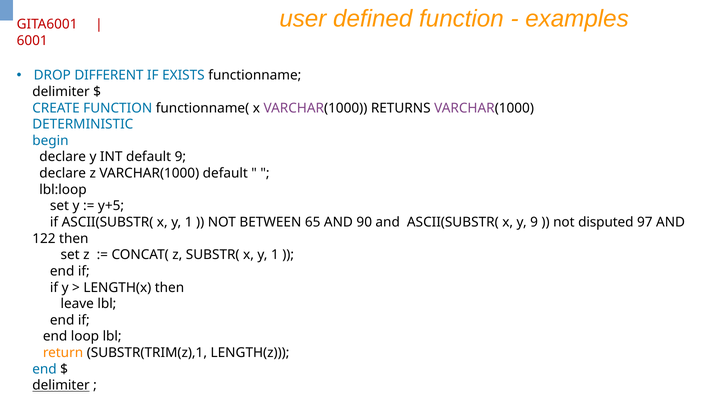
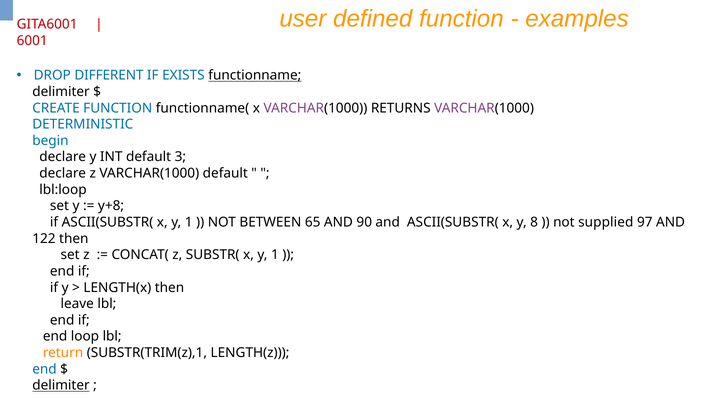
functionname underline: none -> present
default 9: 9 -> 3
y+5: y+5 -> y+8
y 9: 9 -> 8
disputed: disputed -> supplied
